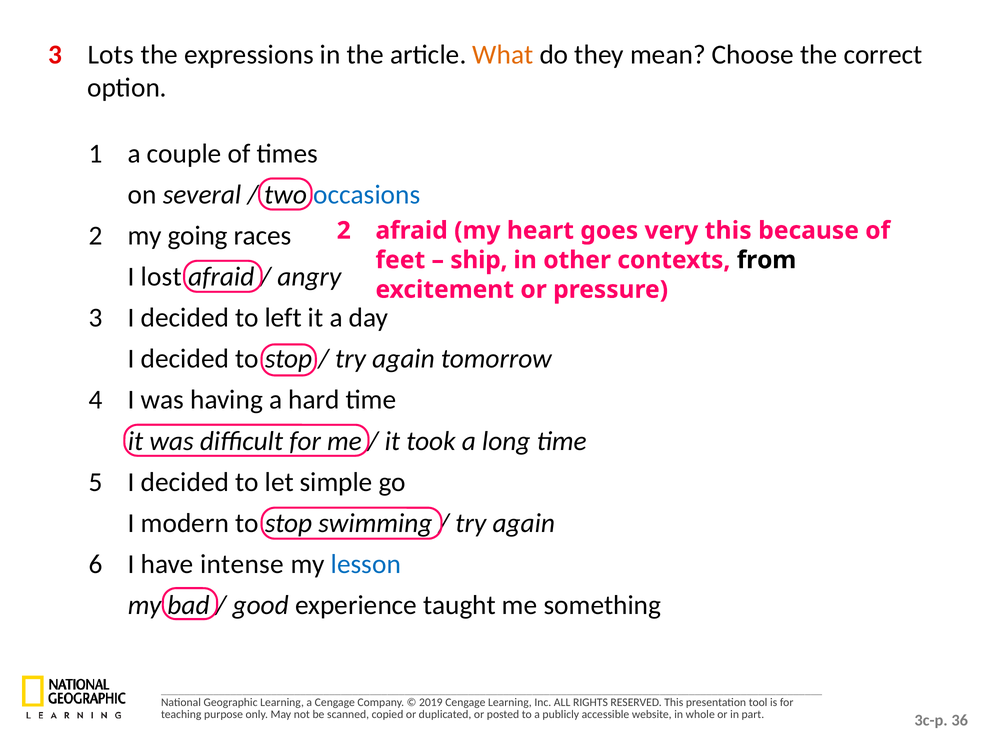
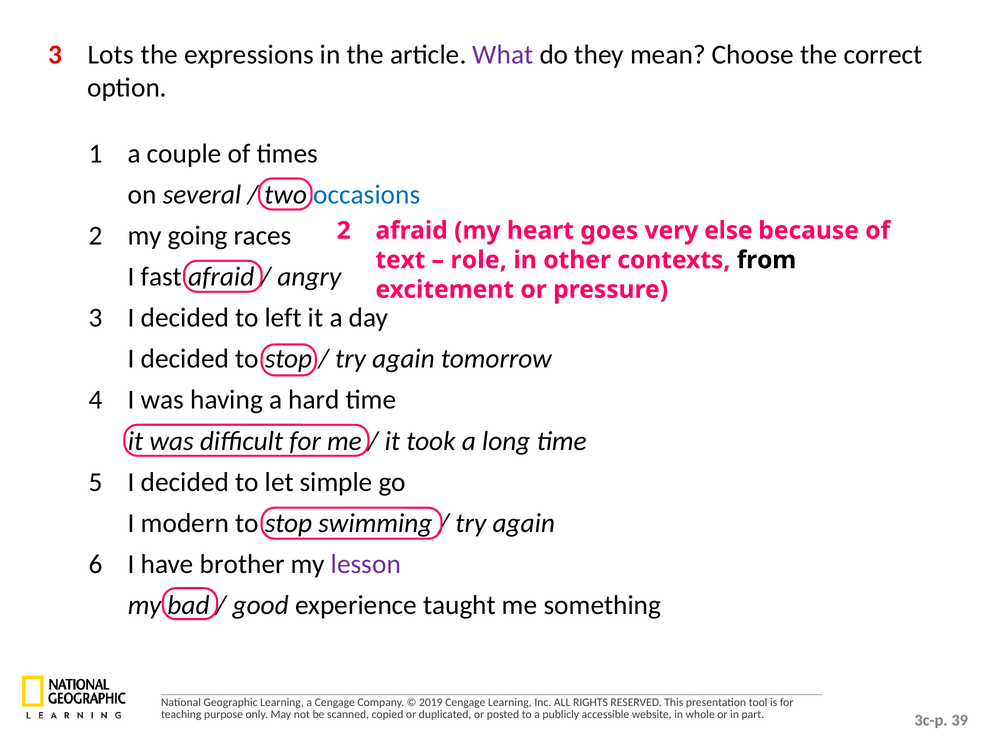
What colour: orange -> purple
very this: this -> else
feet: feet -> text
ship: ship -> role
lost: lost -> fast
intense: intense -> brother
lesson colour: blue -> purple
36: 36 -> 39
